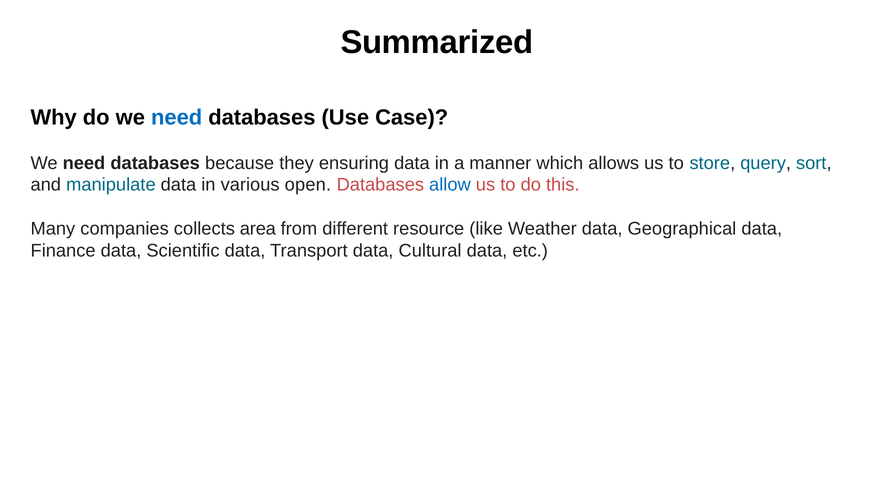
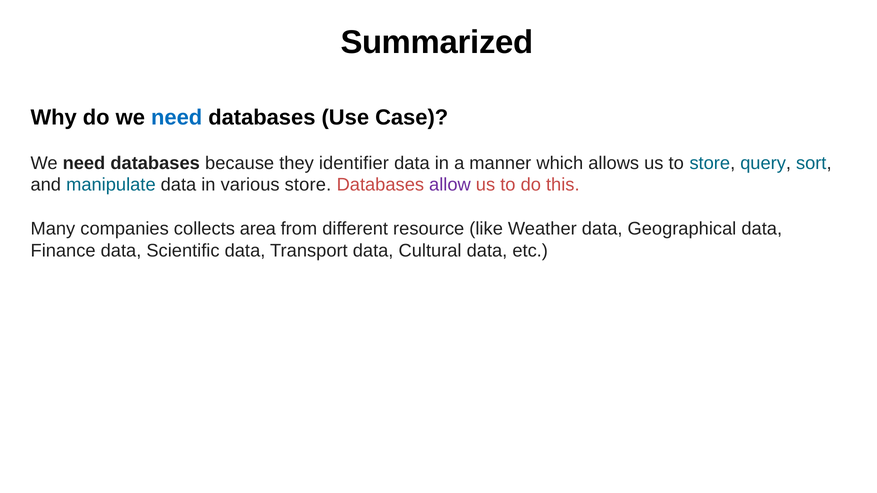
ensuring: ensuring -> identifier
various open: open -> store
allow colour: blue -> purple
